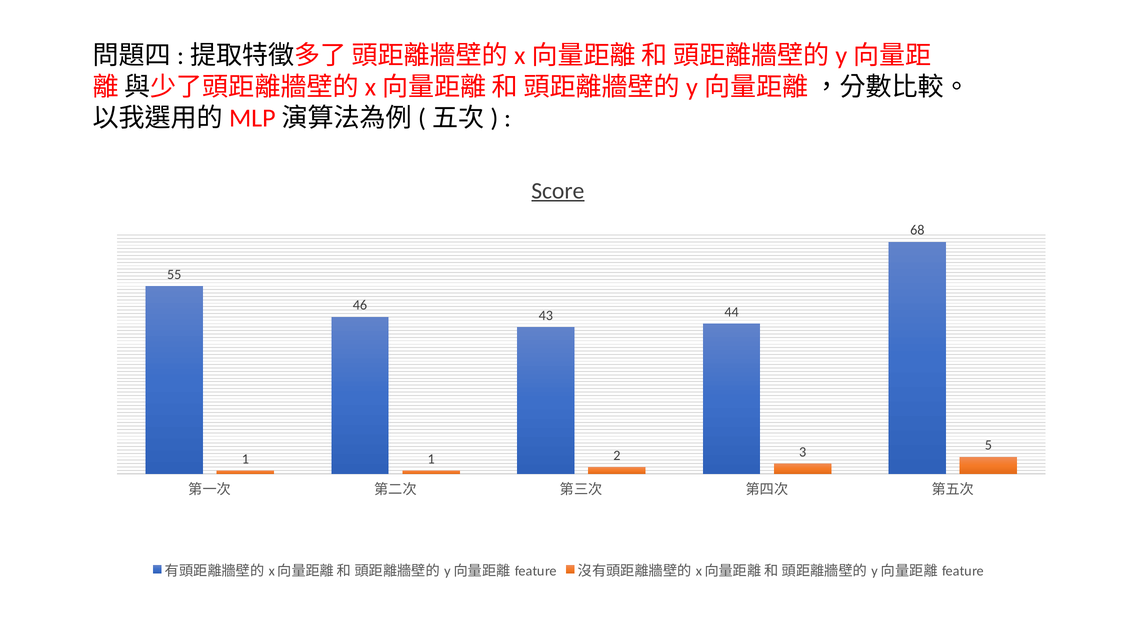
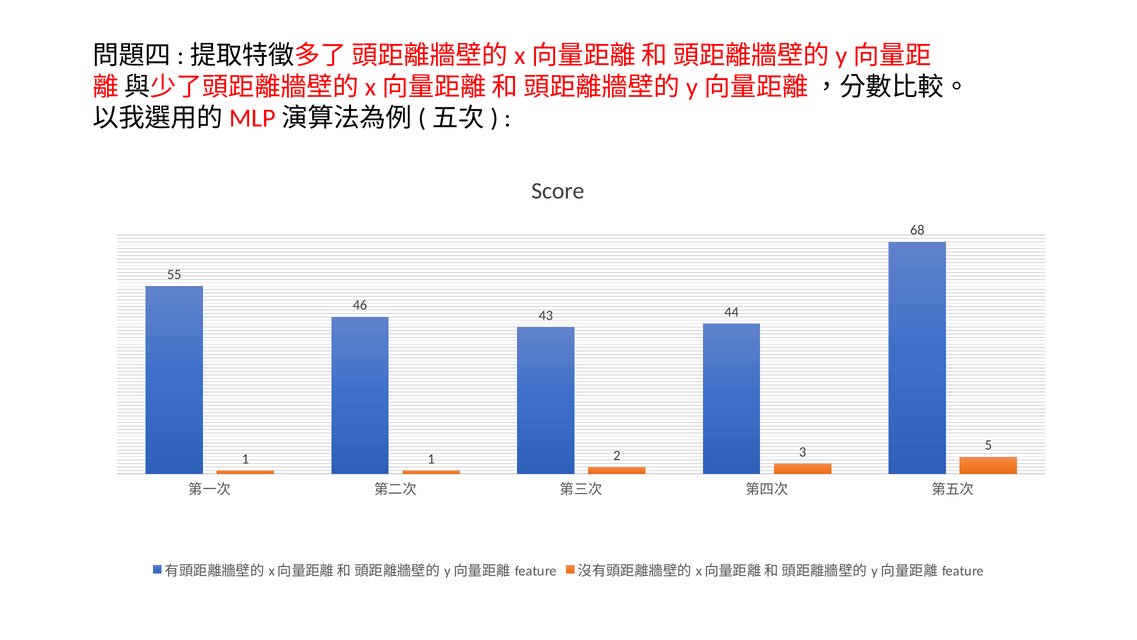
Score underline: present -> none
